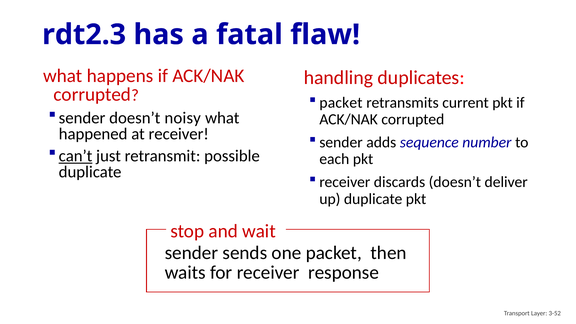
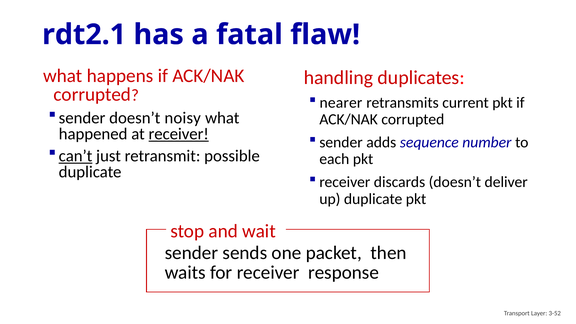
rdt2.3: rdt2.3 -> rdt2.1
packet at (341, 103): packet -> nearer
receiver at (179, 134) underline: none -> present
